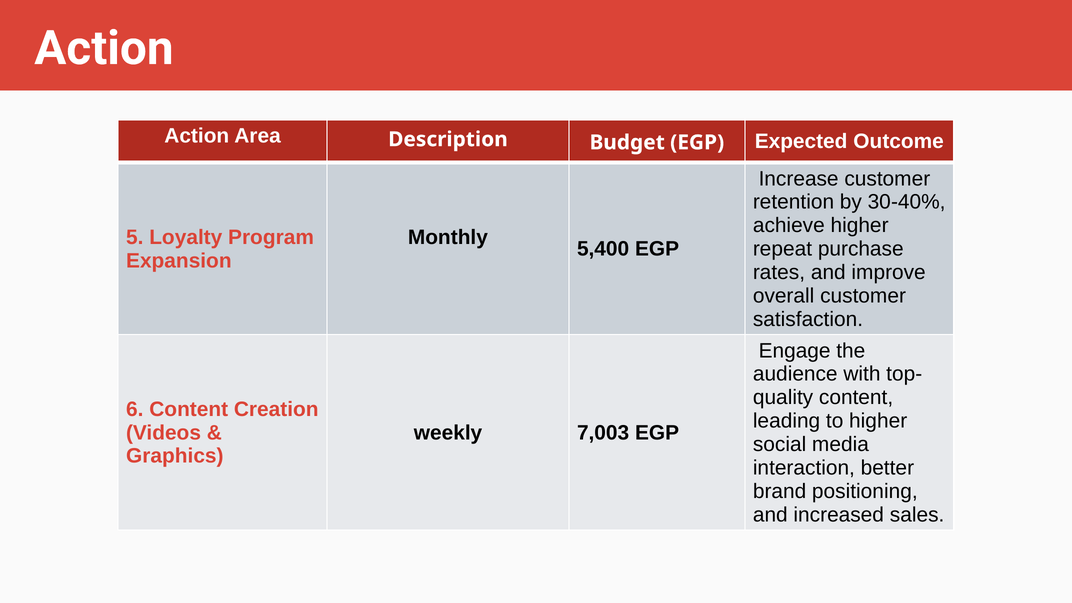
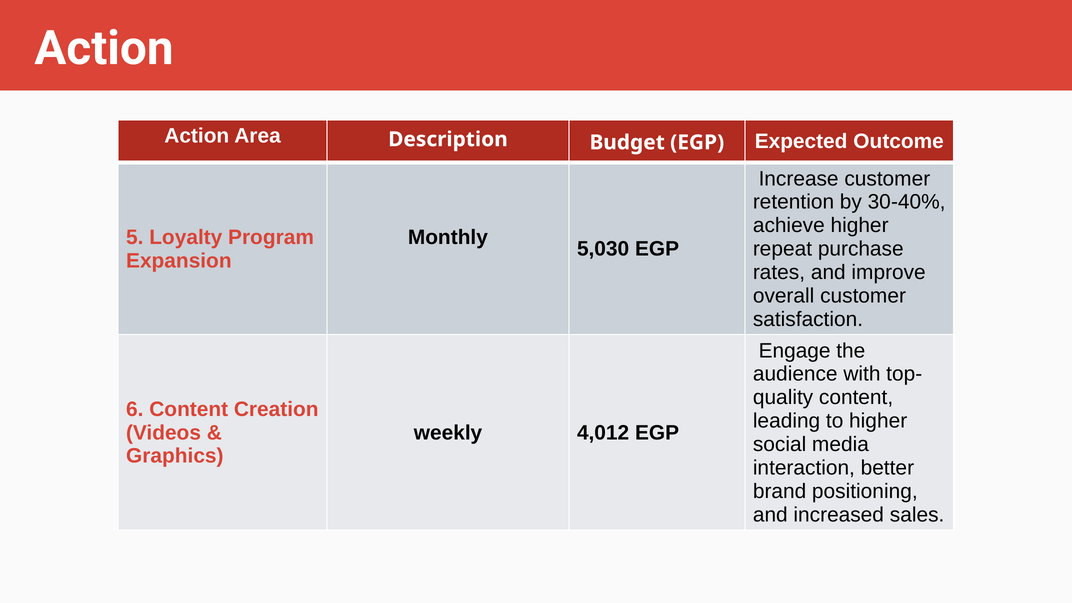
5,400: 5,400 -> 5,030
7,003: 7,003 -> 4,012
